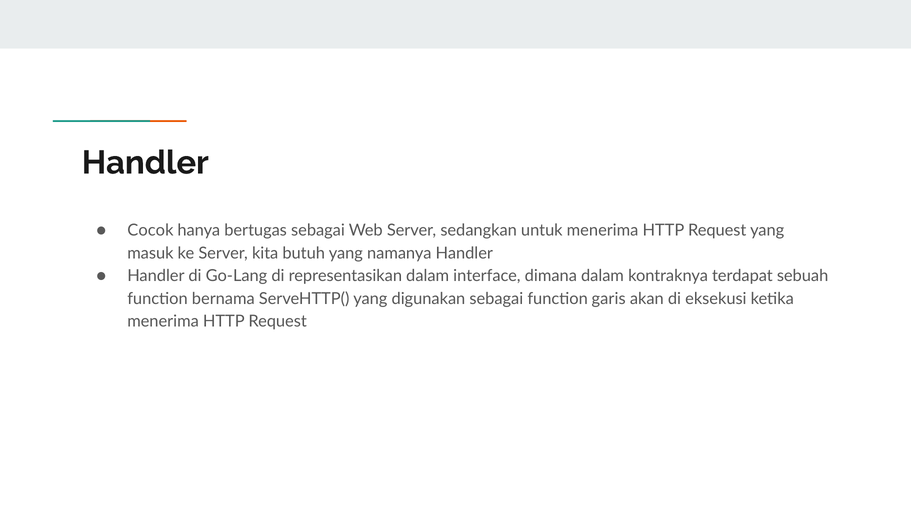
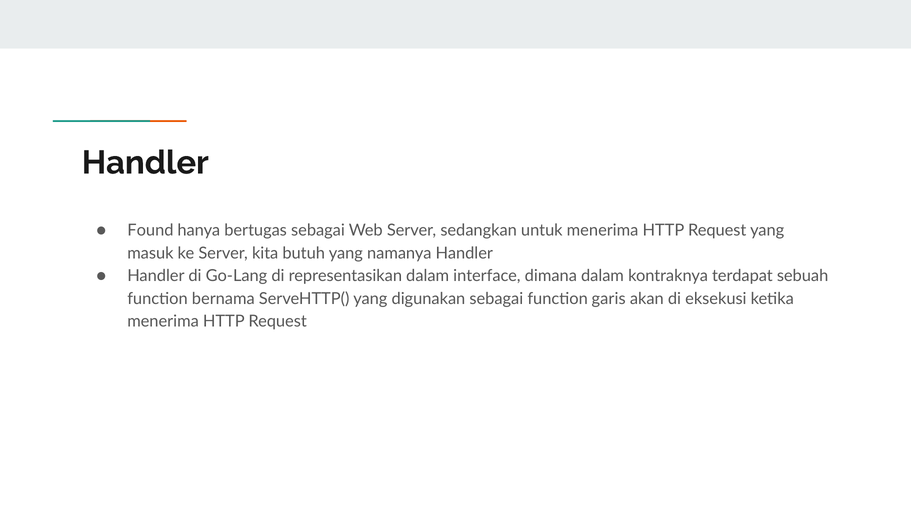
Cocok: Cocok -> Found
